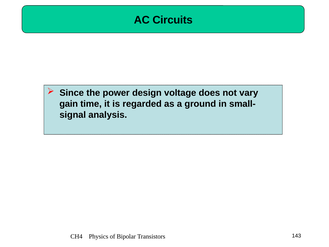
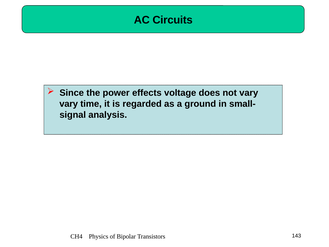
design: design -> effects
gain at (69, 104): gain -> vary
